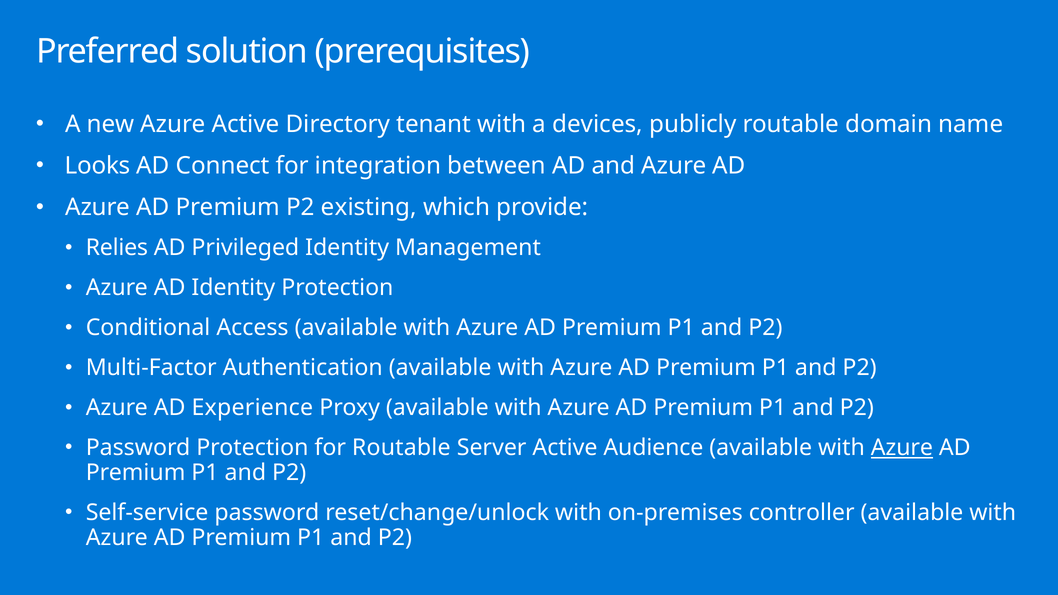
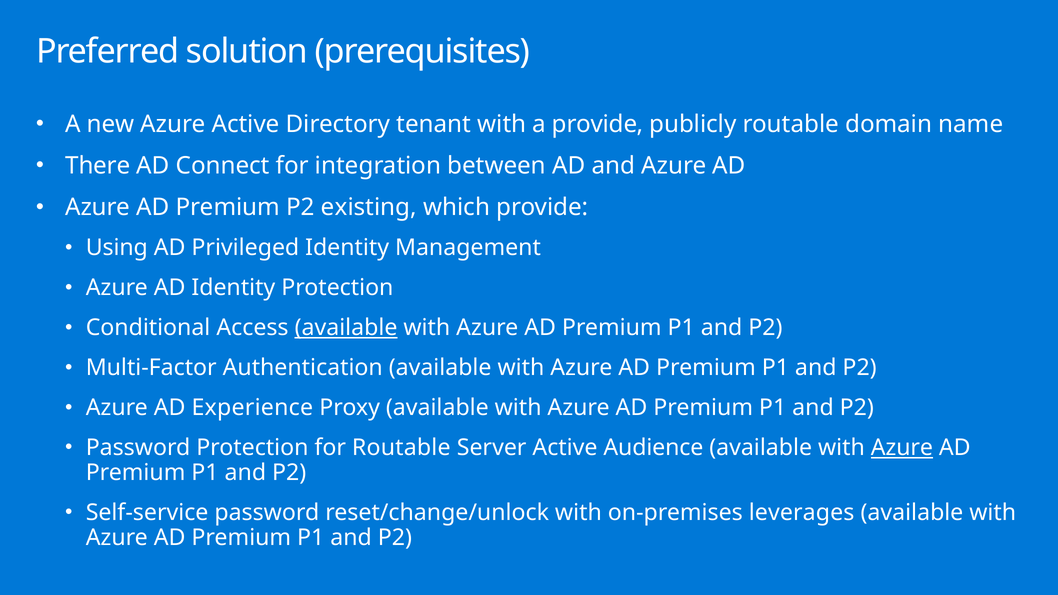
a devices: devices -> provide
Looks: Looks -> There
Relies: Relies -> Using
available at (346, 328) underline: none -> present
controller: controller -> leverages
